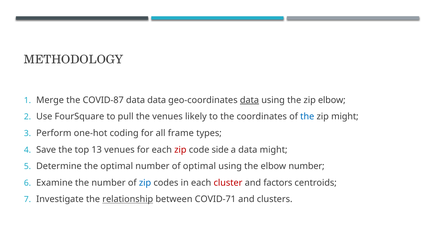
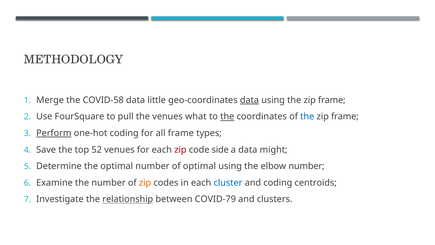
COVID-87: COVID-87 -> COVID-58
data data: data -> little
using the zip elbow: elbow -> frame
likely: likely -> what
the at (227, 117) underline: none -> present
might at (345, 117): might -> frame
Perform underline: none -> present
13: 13 -> 52
zip at (145, 183) colour: blue -> orange
cluster colour: red -> blue
and factors: factors -> coding
COVID-71: COVID-71 -> COVID-79
